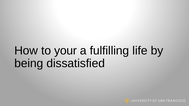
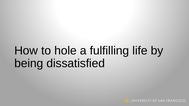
your: your -> hole
